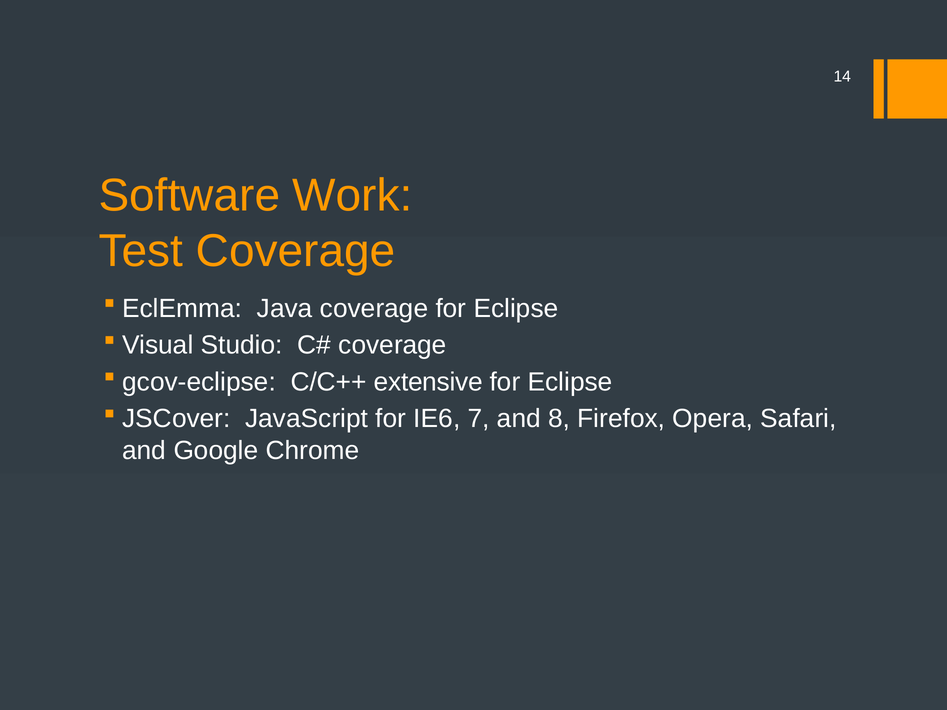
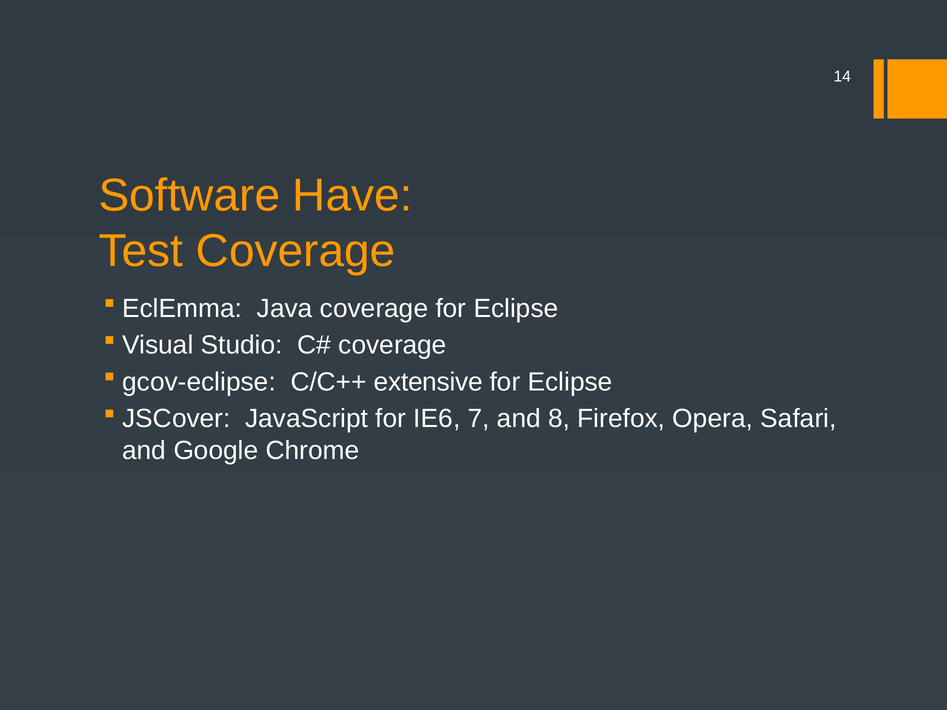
Work: Work -> Have
